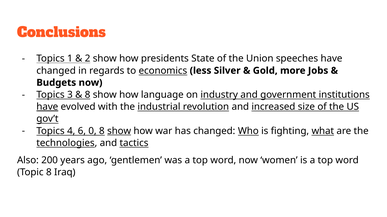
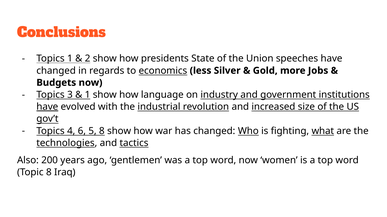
8 at (88, 95): 8 -> 1
0: 0 -> 5
show at (119, 131) underline: present -> none
